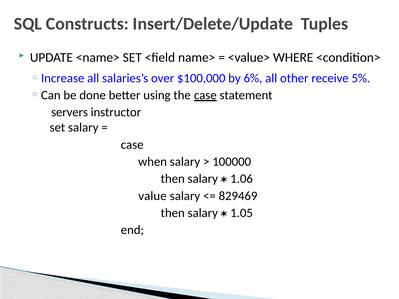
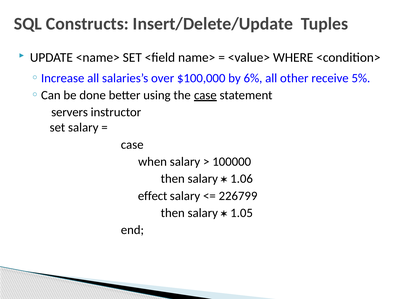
value: value -> effect
829469: 829469 -> 226799
